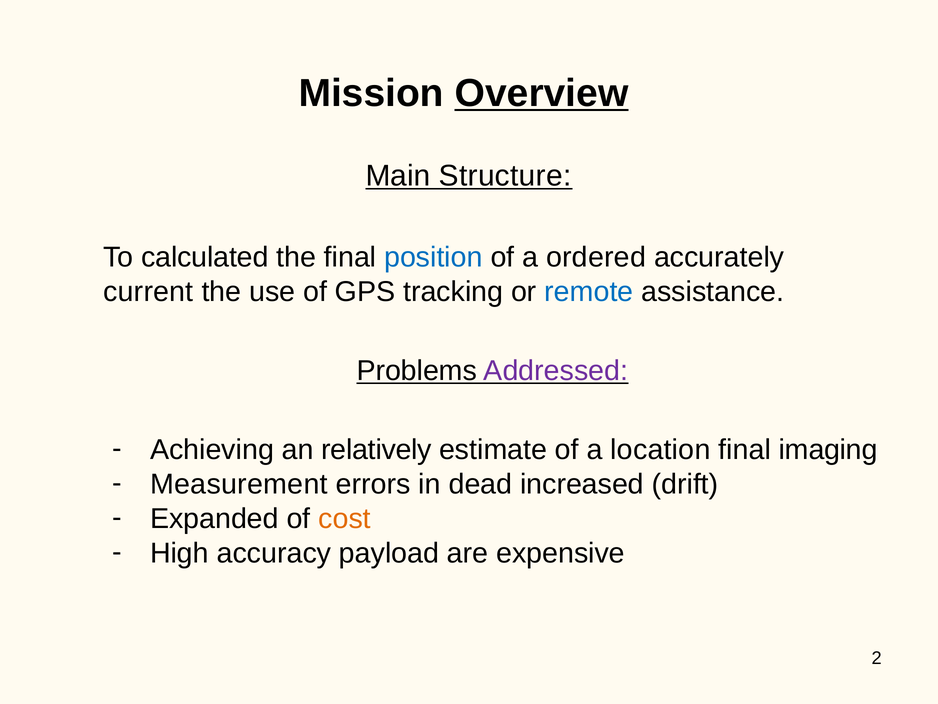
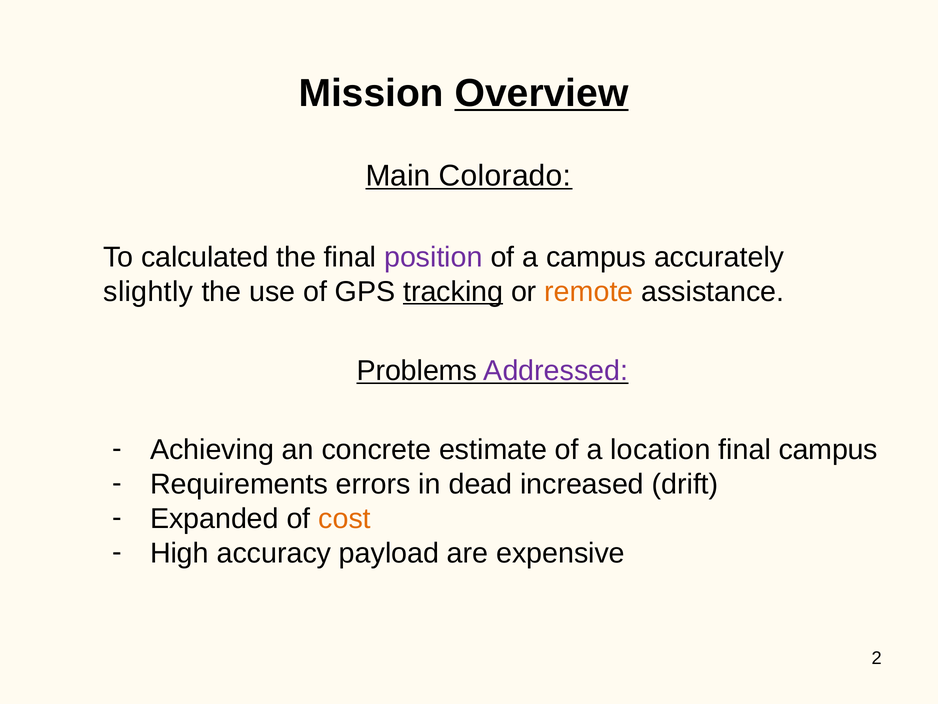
Structure: Structure -> Colorado
position colour: blue -> purple
a ordered: ordered -> campus
current: current -> slightly
tracking underline: none -> present
remote colour: blue -> orange
relatively: relatively -> concrete
final imaging: imaging -> campus
Measurement: Measurement -> Requirements
